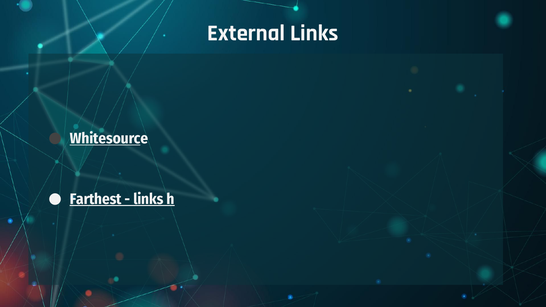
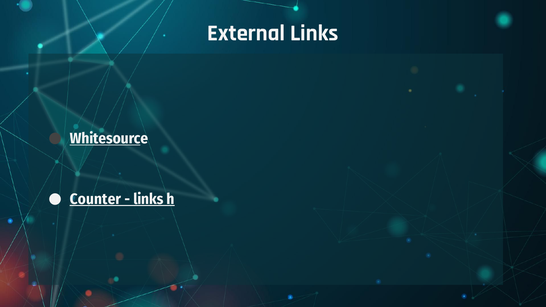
Farthest: Farthest -> Counter
